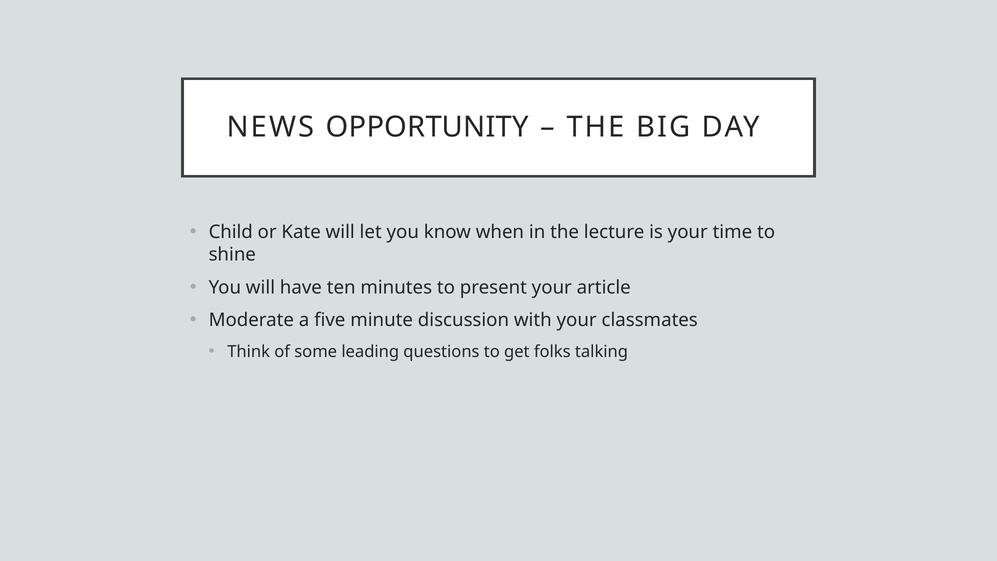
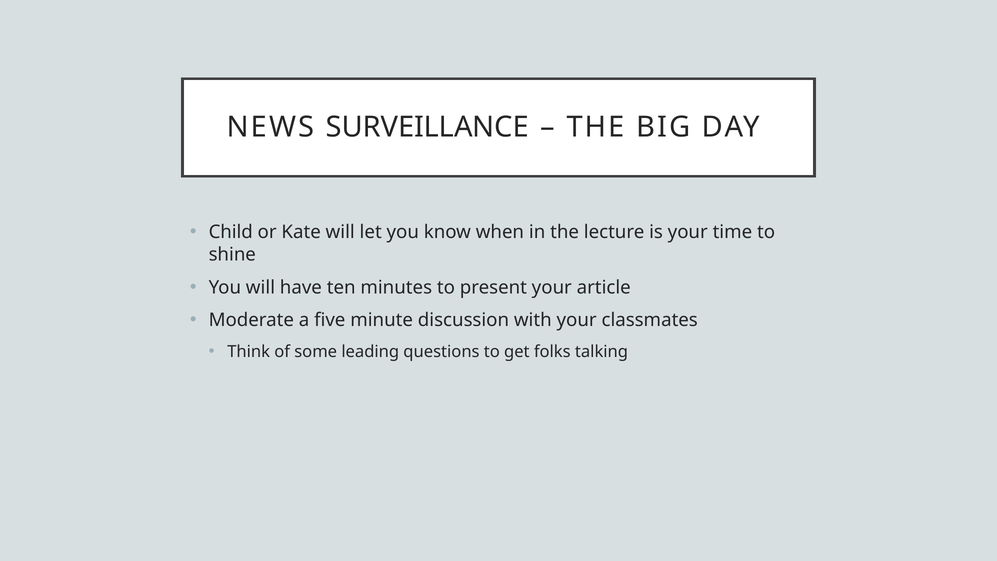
OPPORTUNITY: OPPORTUNITY -> SURVEILLANCE
